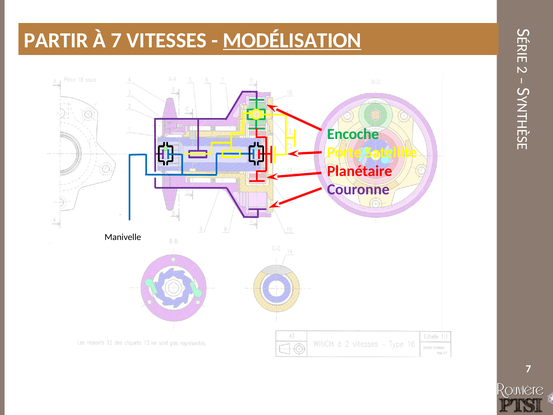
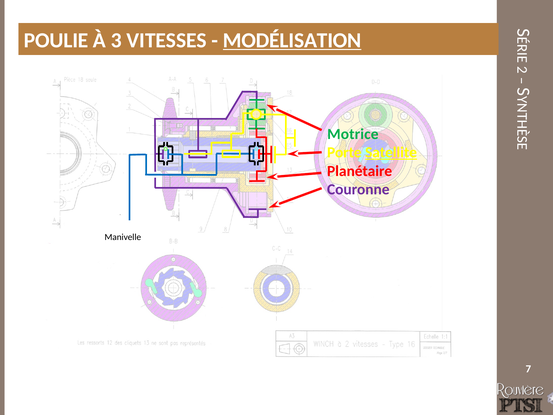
PARTIR: PARTIR -> POULIE
À 7: 7 -> 3
Encoche: Encoche -> Motrice
Satellite underline: none -> present
